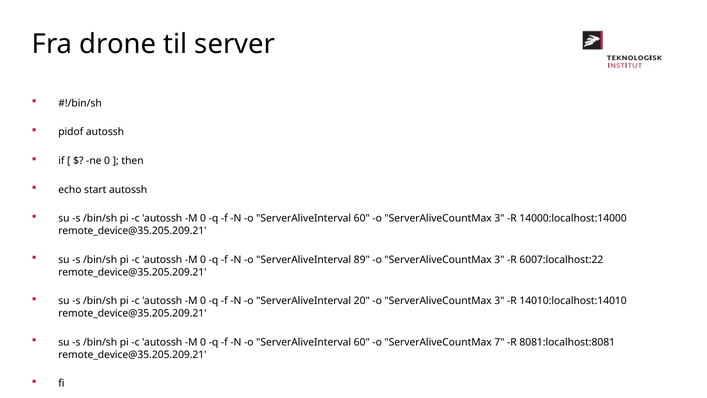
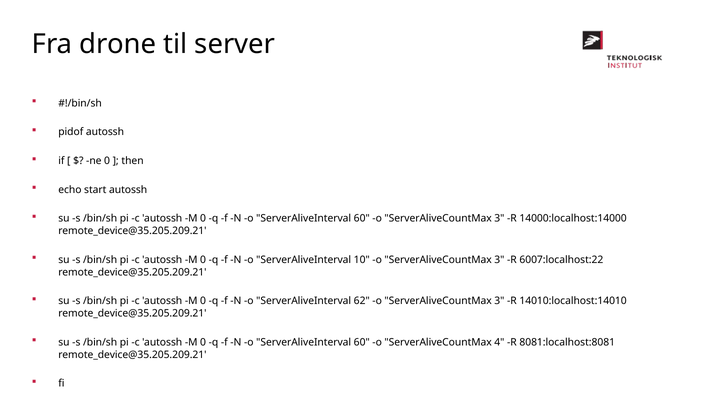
89: 89 -> 10
20: 20 -> 62
7: 7 -> 4
